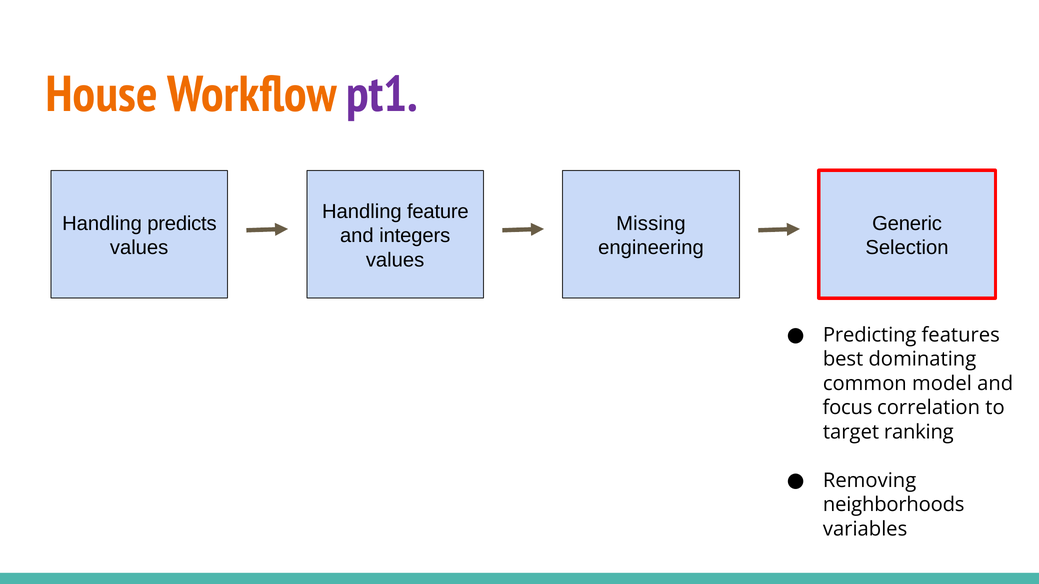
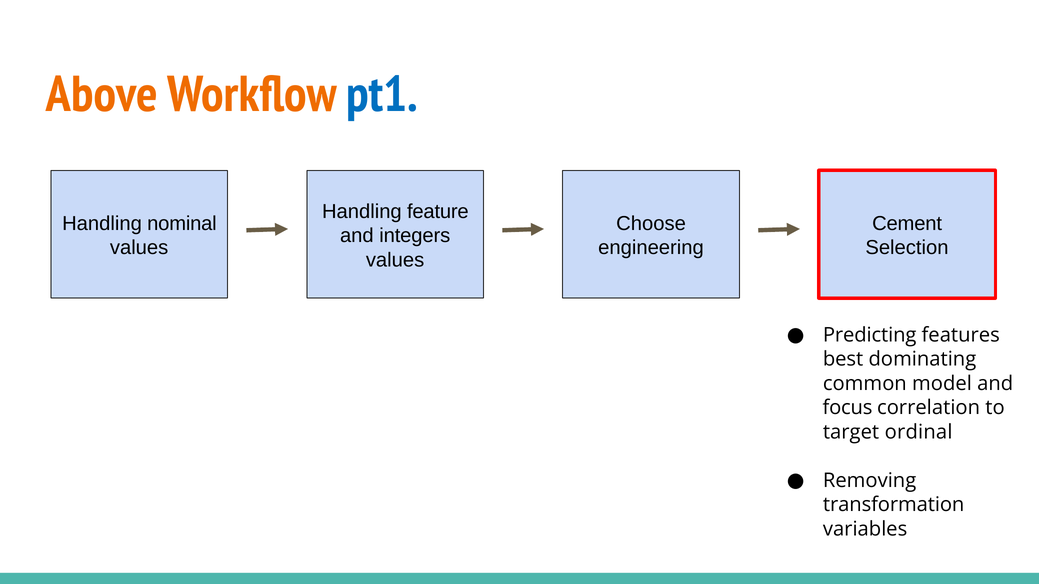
House: House -> Above
pt1 colour: purple -> blue
predicts: predicts -> nominal
Missing: Missing -> Choose
Generic: Generic -> Cement
ranking: ranking -> ordinal
neighborhoods: neighborhoods -> transformation
